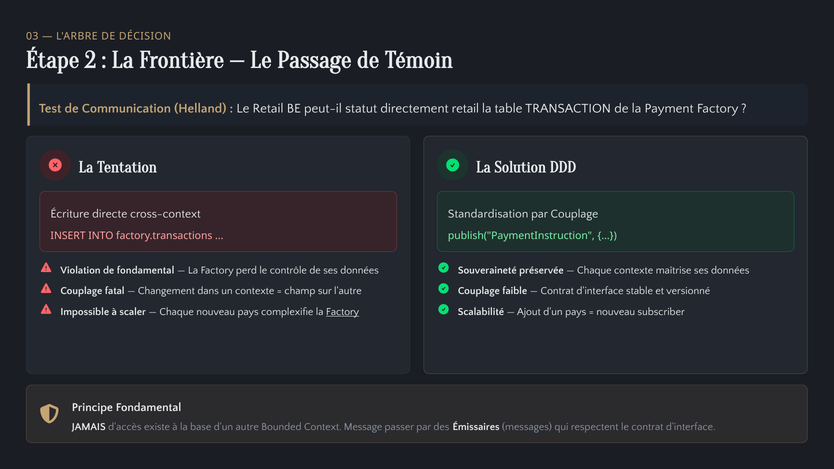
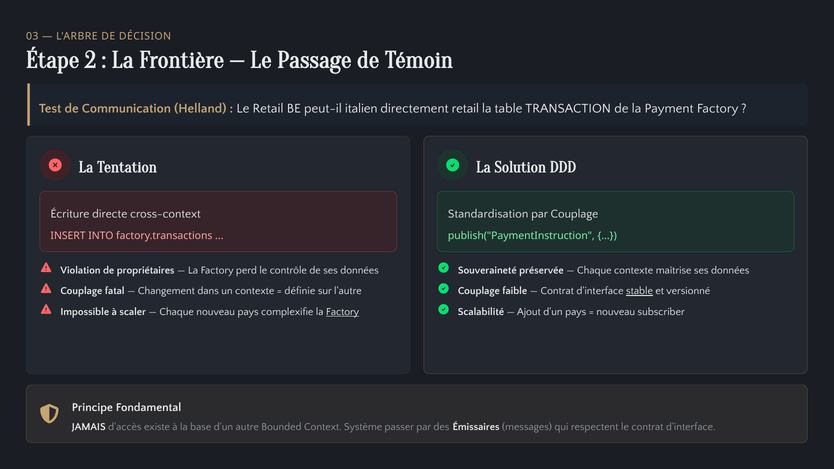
statut: statut -> italien
de fondamental: fondamental -> propriétaires
champ: champ -> définie
stable underline: none -> present
Message: Message -> Système
